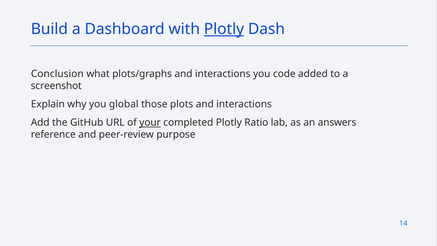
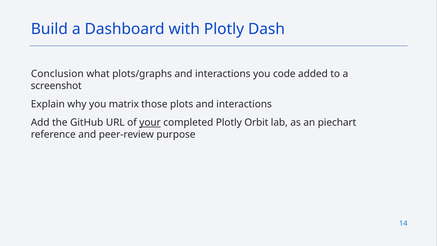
Plotly at (224, 29) underline: present -> none
global: global -> matrix
Ratio: Ratio -> Orbit
answers: answers -> piechart
